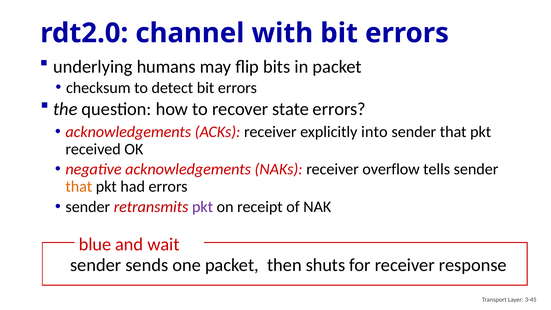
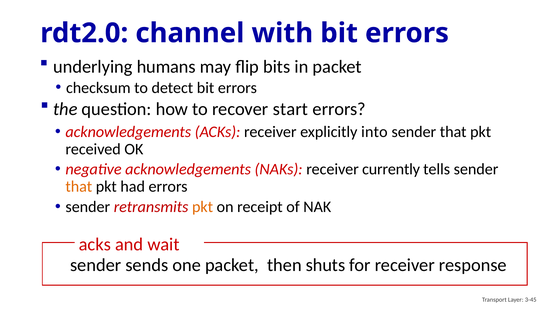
state: state -> start
overflow: overflow -> currently
pkt at (203, 207) colour: purple -> orange
blue at (95, 244): blue -> acks
